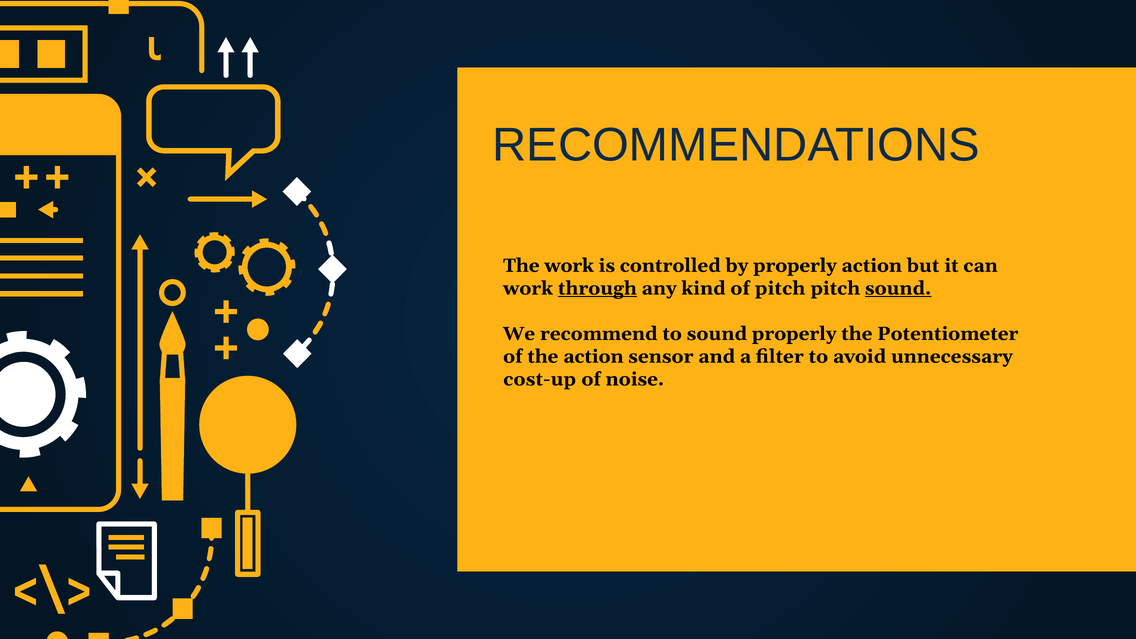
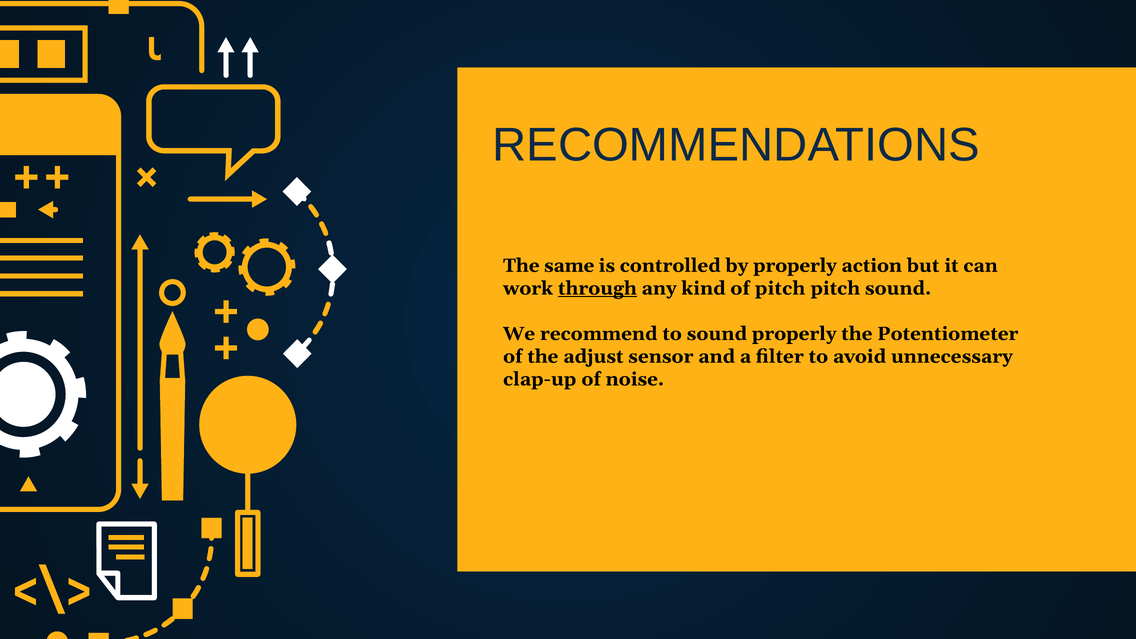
The work: work -> same
sound at (898, 288) underline: present -> none
the action: action -> adjust
cost-up: cost-up -> clap-up
